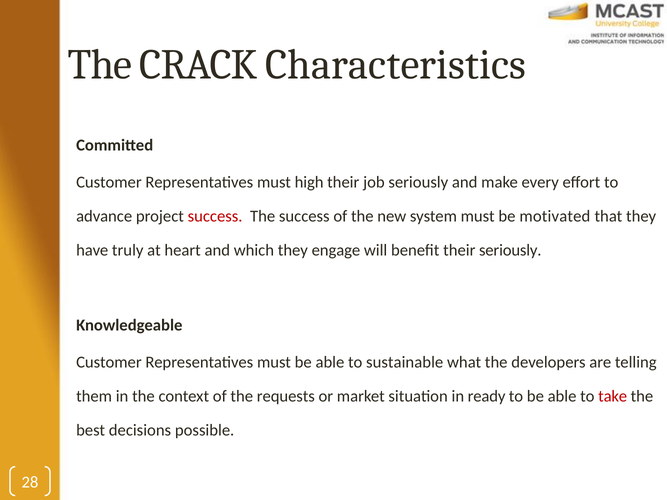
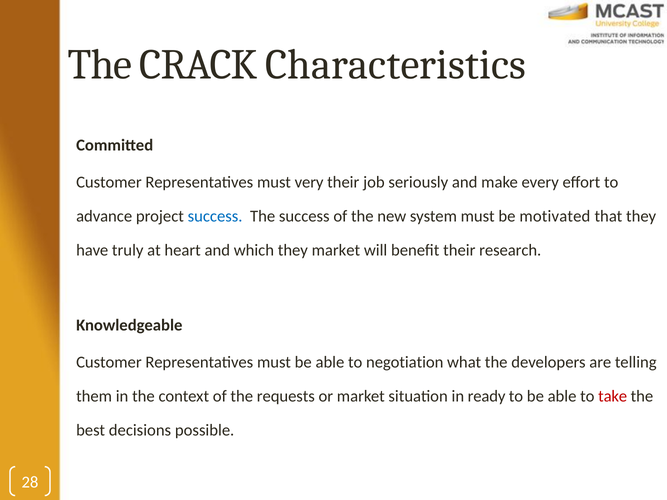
high: high -> very
success at (215, 217) colour: red -> blue
they engage: engage -> market
their seriously: seriously -> research
sustainable: sustainable -> negotiation
